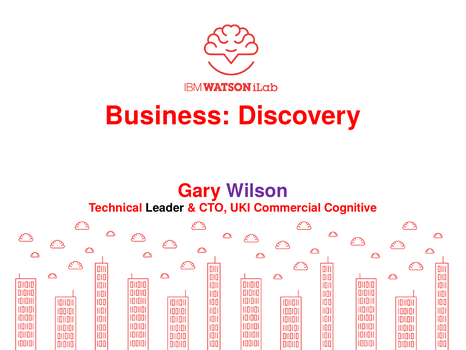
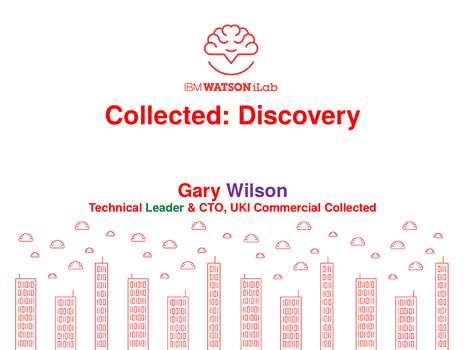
Business at (168, 116): Business -> Collected
Leader colour: black -> green
Commercial Cognitive: Cognitive -> Collected
